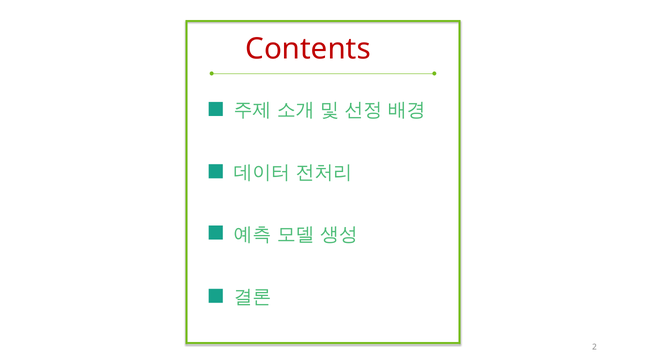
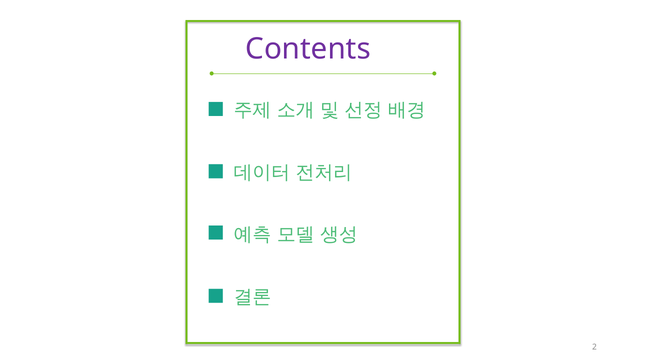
Contents colour: red -> purple
